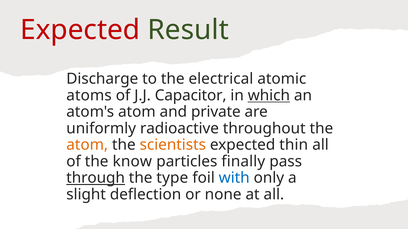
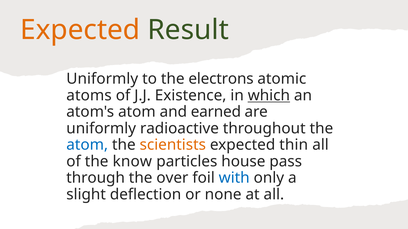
Expected at (80, 30) colour: red -> orange
Discharge at (102, 79): Discharge -> Uniformly
electrical: electrical -> electrons
Capacitor: Capacitor -> Existence
private: private -> earned
atom at (87, 145) colour: orange -> blue
finally: finally -> house
through underline: present -> none
type: type -> over
